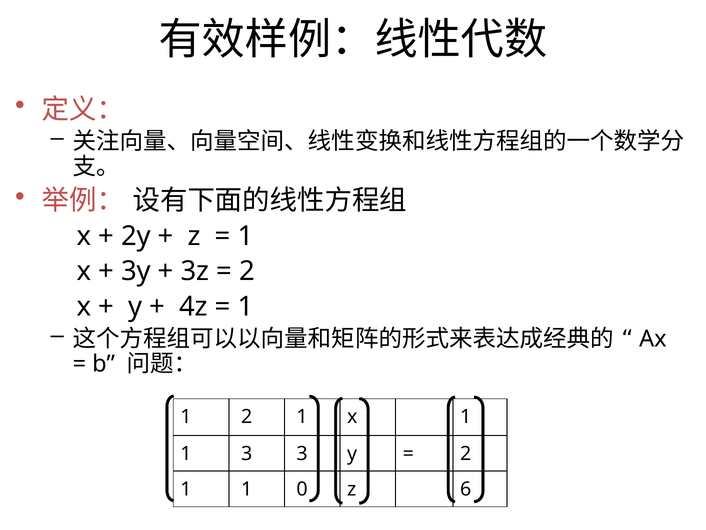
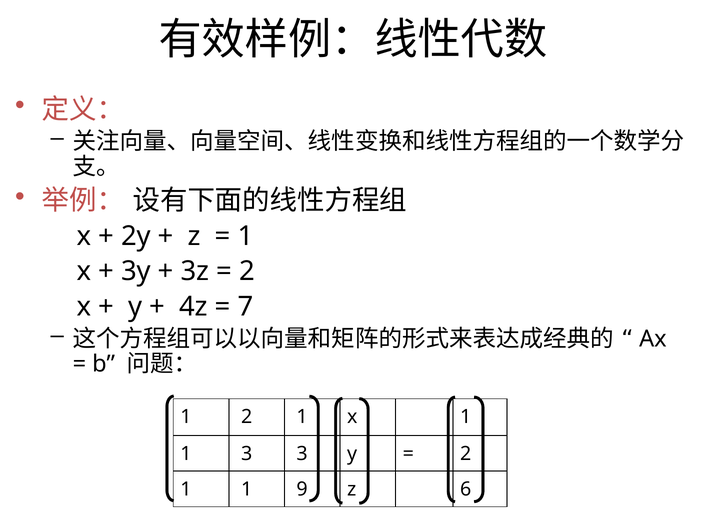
1 at (246, 306): 1 -> 7
0: 0 -> 9
